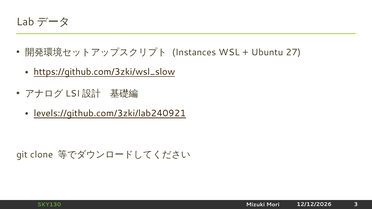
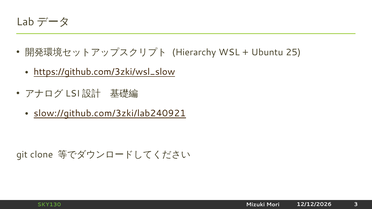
Instances: Instances -> Hierarchy
27: 27 -> 25
levels://github.com/3zki/lab240921: levels://github.com/3zki/lab240921 -> slow://github.com/3zki/lab240921
